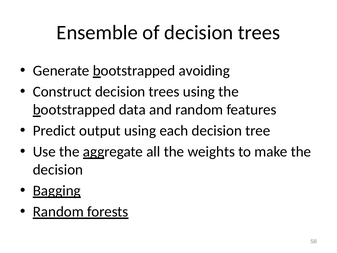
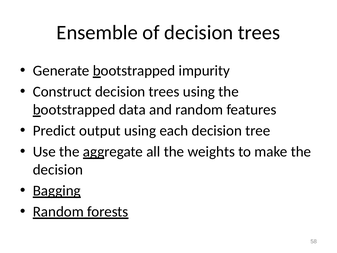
avoiding: avoiding -> impurity
